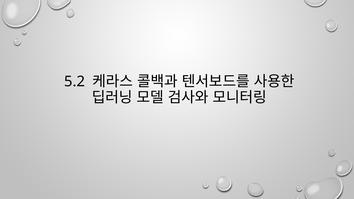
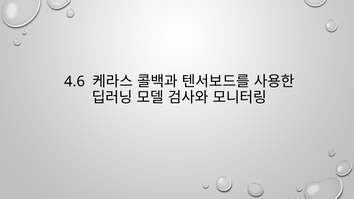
5.2: 5.2 -> 4.6
